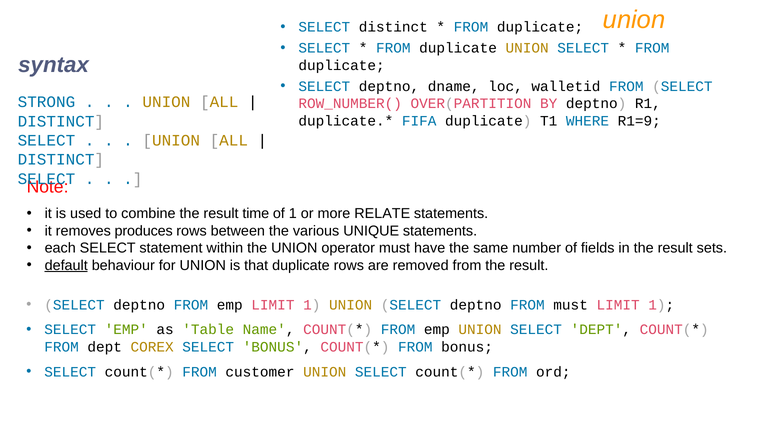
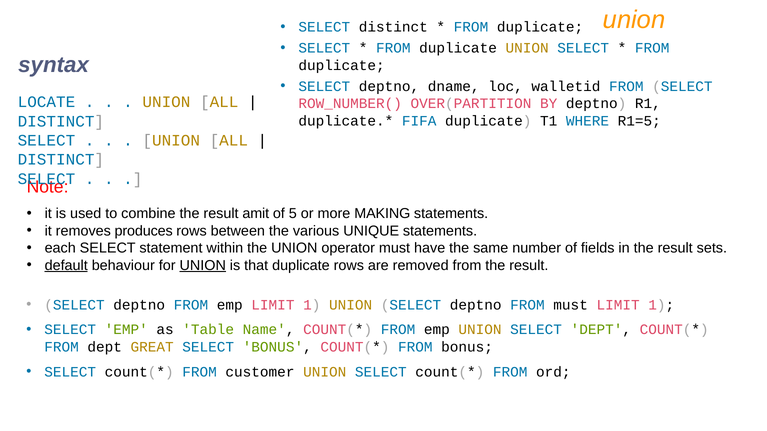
STRONG: STRONG -> LOCATE
R1=9: R1=9 -> R1=5
time: time -> amit
of 1: 1 -> 5
RELATE: RELATE -> MAKING
UNION at (203, 266) underline: none -> present
COREX: COREX -> GREAT
